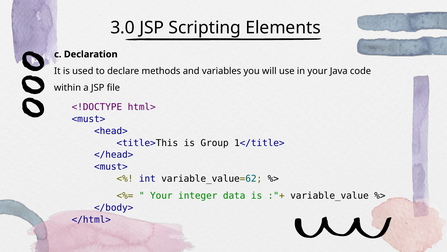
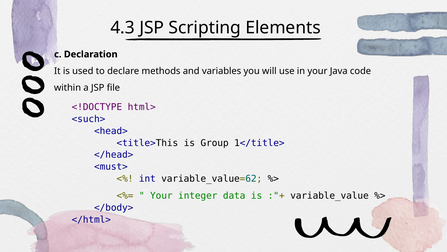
3.0: 3.0 -> 4.3
<must> at (89, 119): <must> -> <such>
